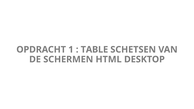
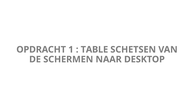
HTML: HTML -> NAAR
